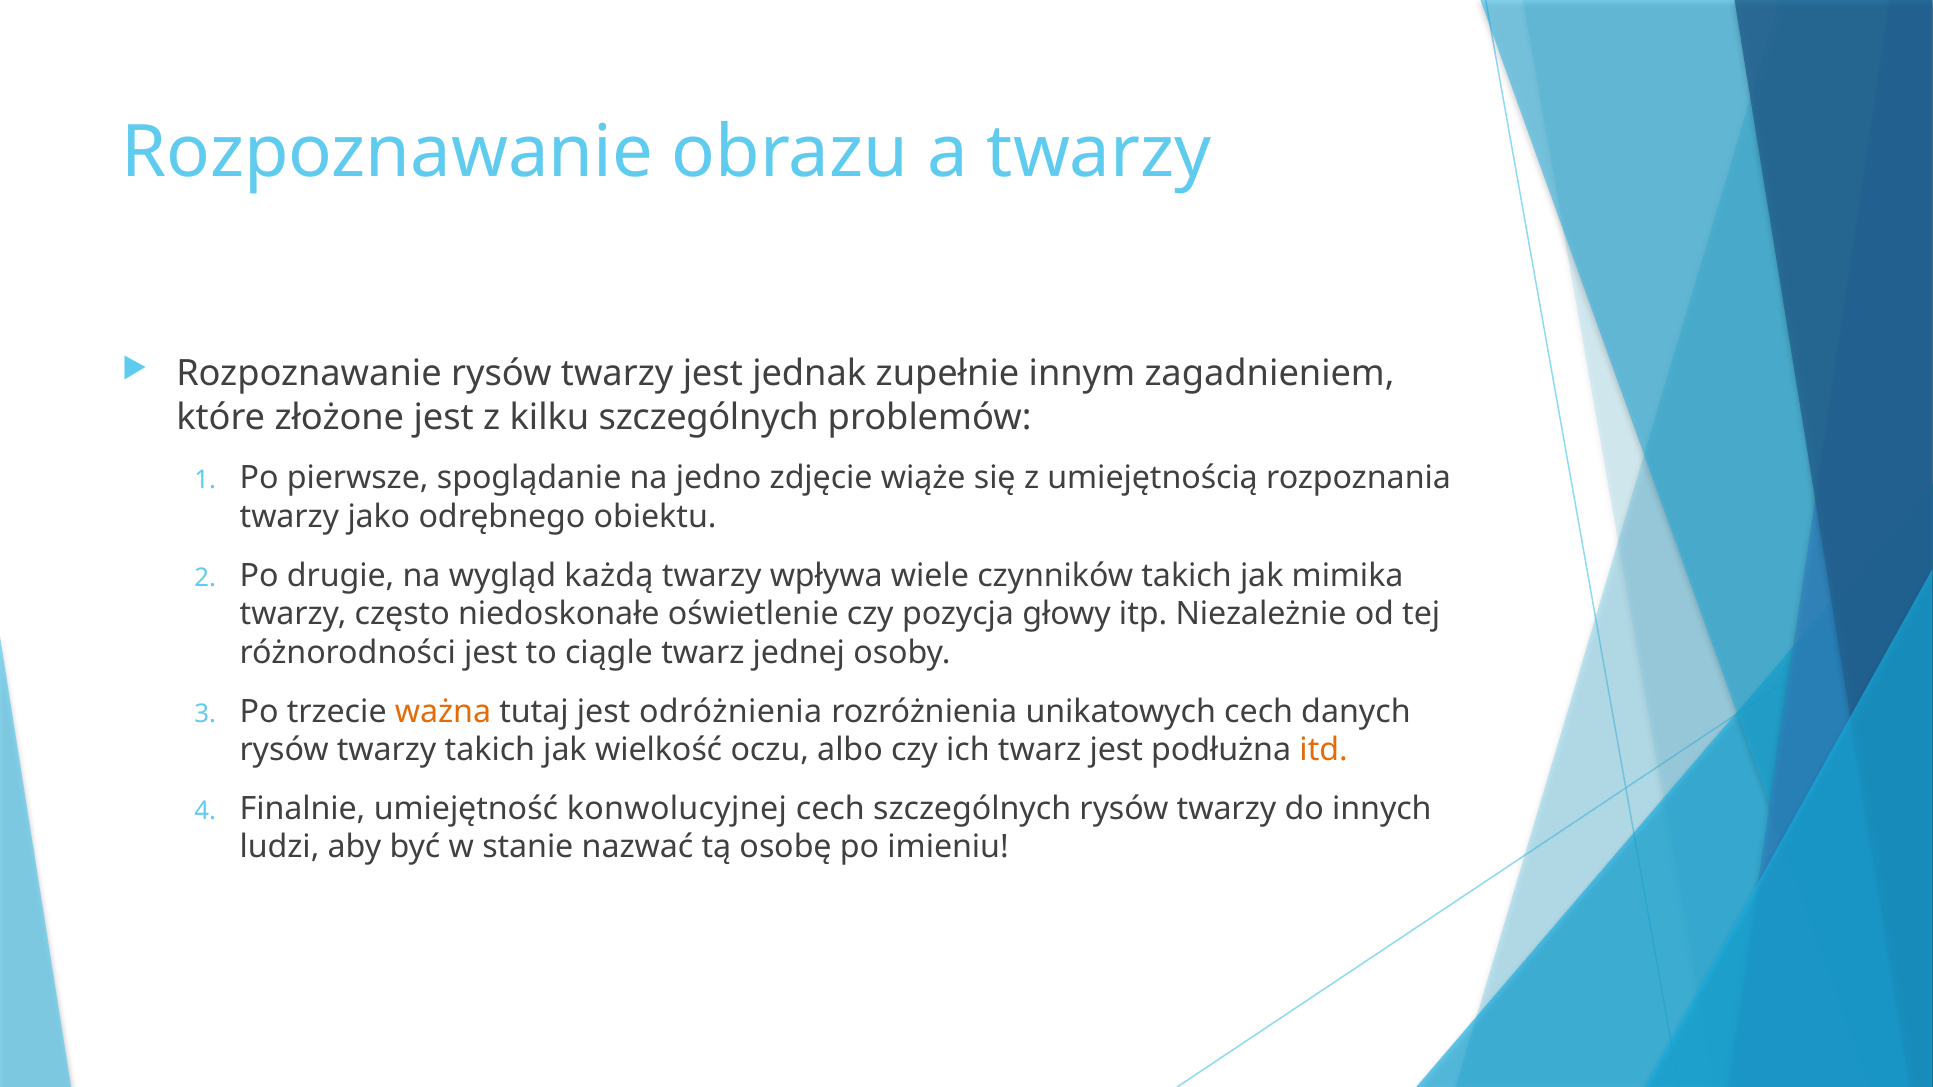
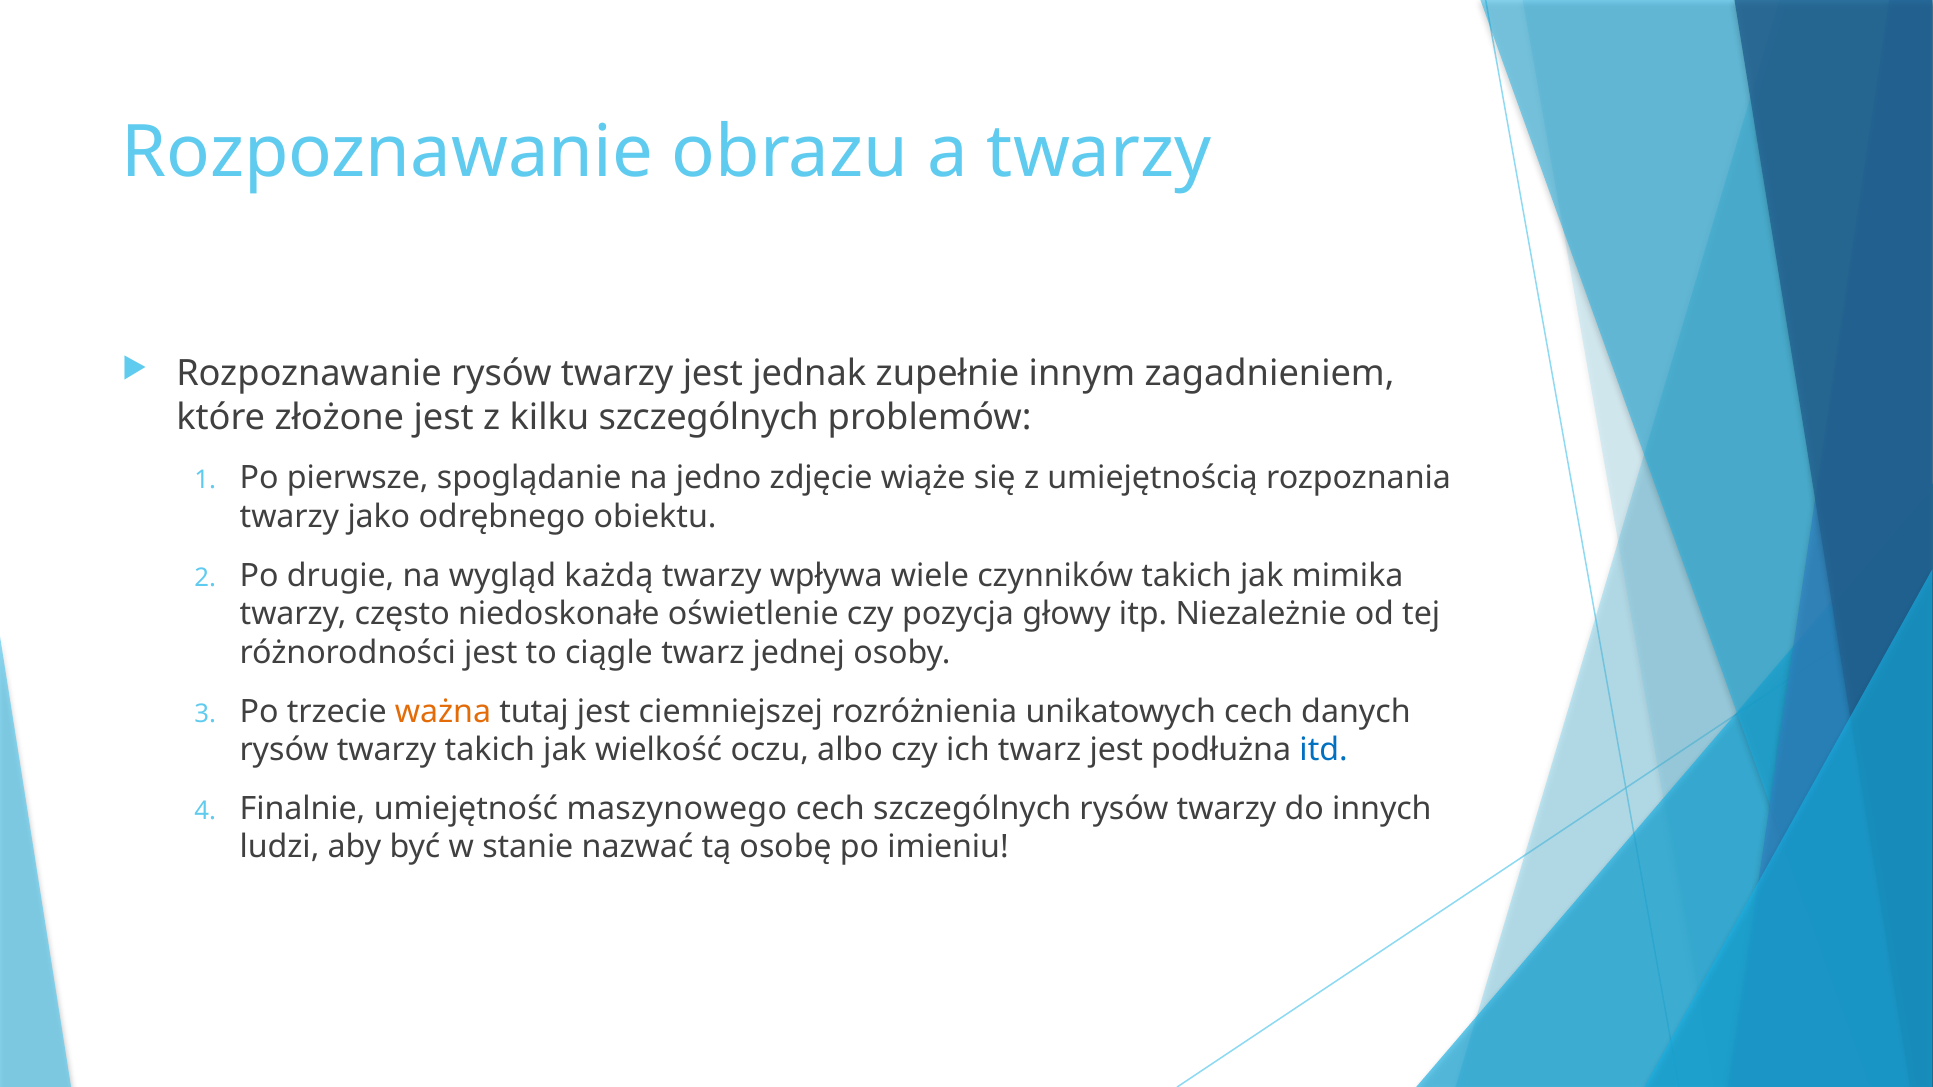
odróżnienia: odróżnienia -> ciemniejszej
itd colour: orange -> blue
konwolucyjnej: konwolucyjnej -> maszynowego
